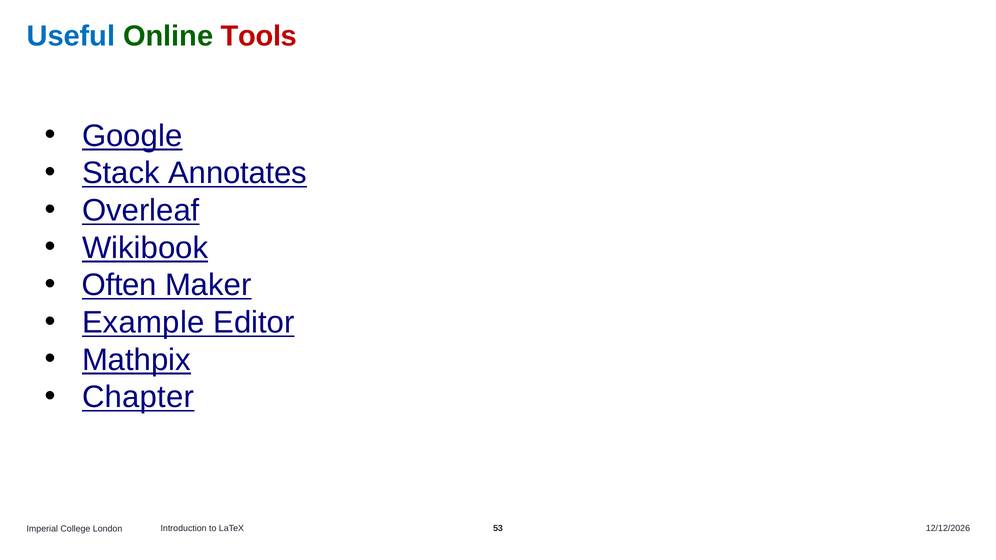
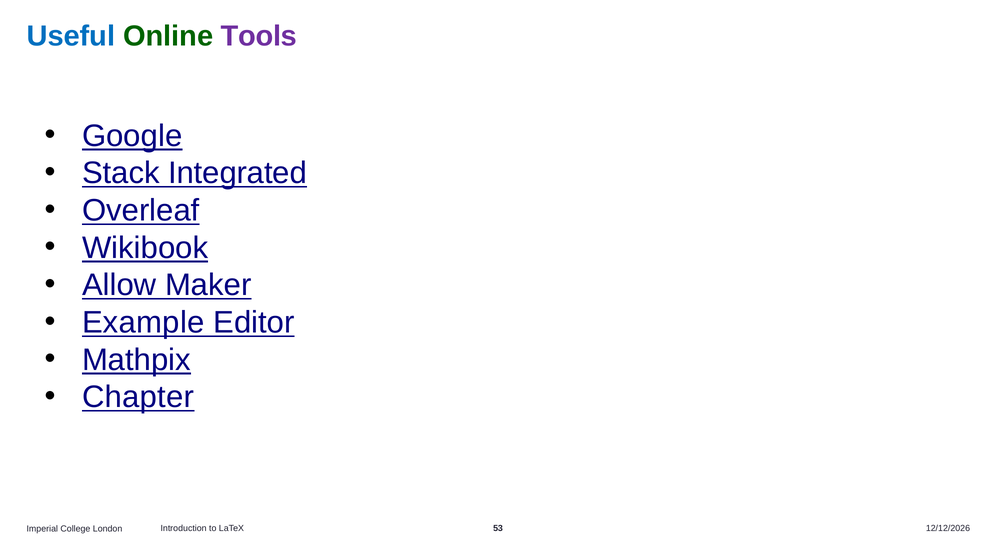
Tools colour: red -> purple
Annotates: Annotates -> Integrated
Often: Often -> Allow
